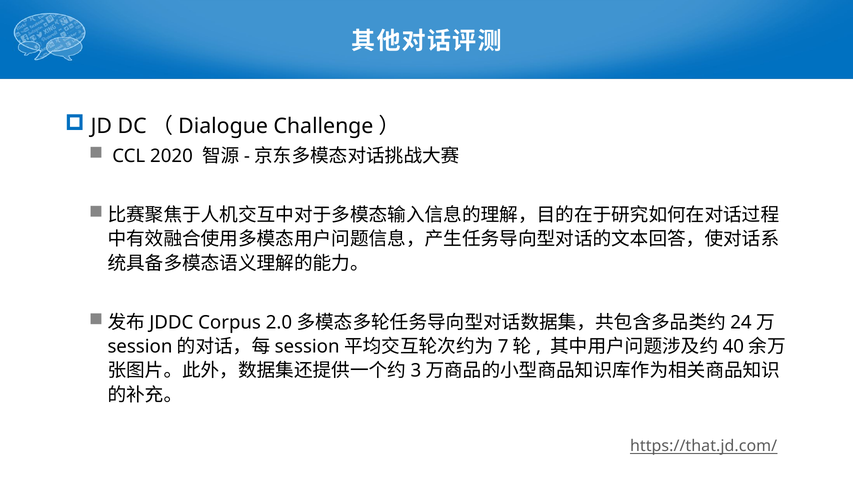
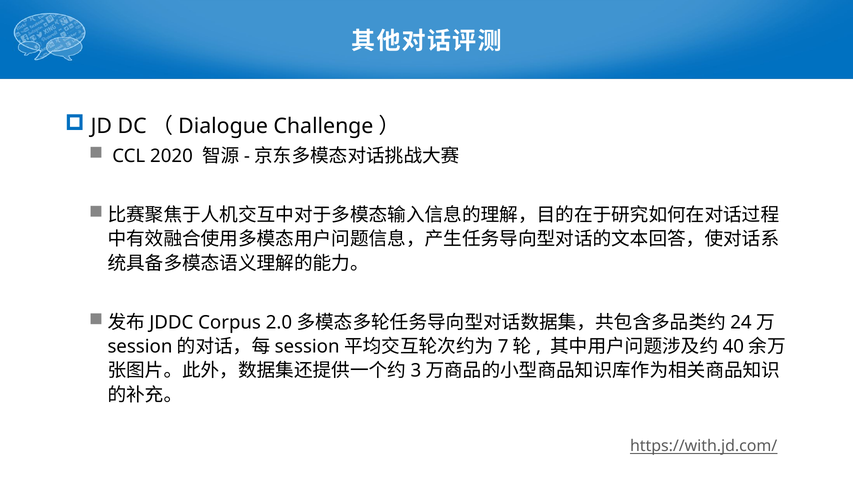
https://that.jd.com/: https://that.jd.com/ -> https://with.jd.com/
